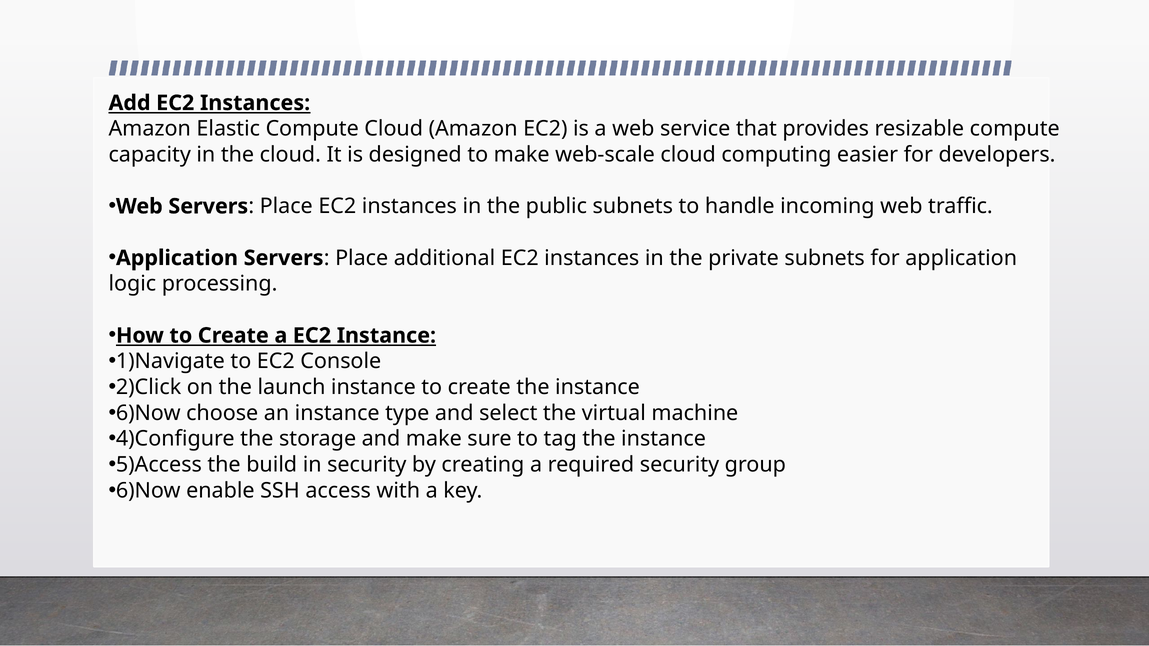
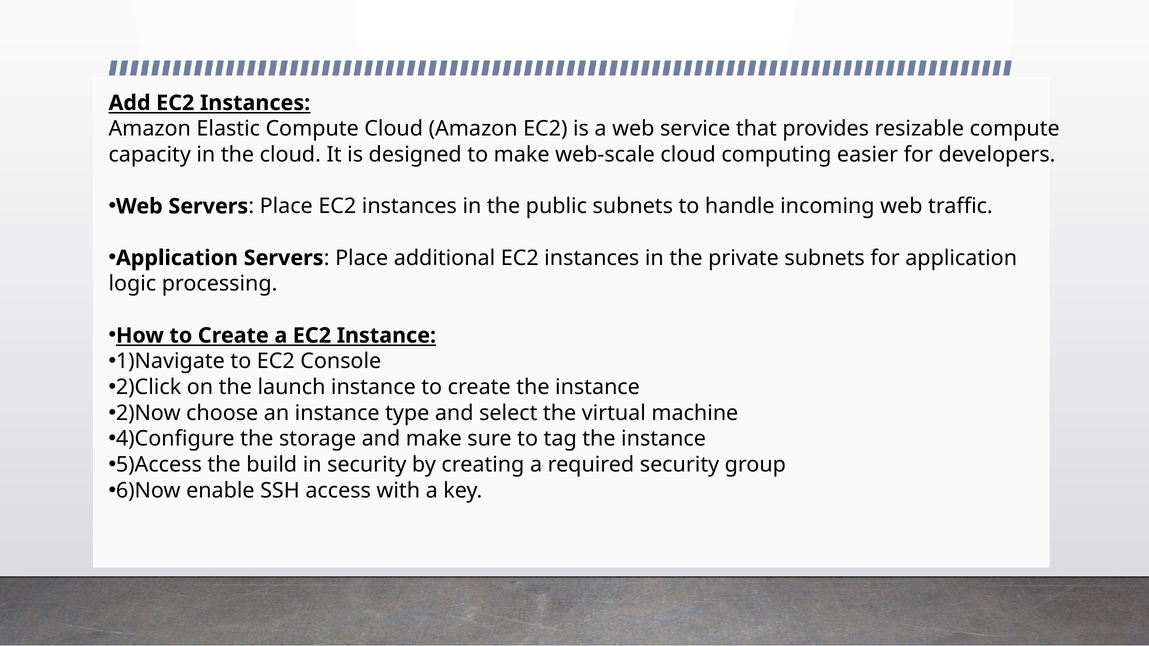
6)Now at (148, 413): 6)Now -> 2)Now
